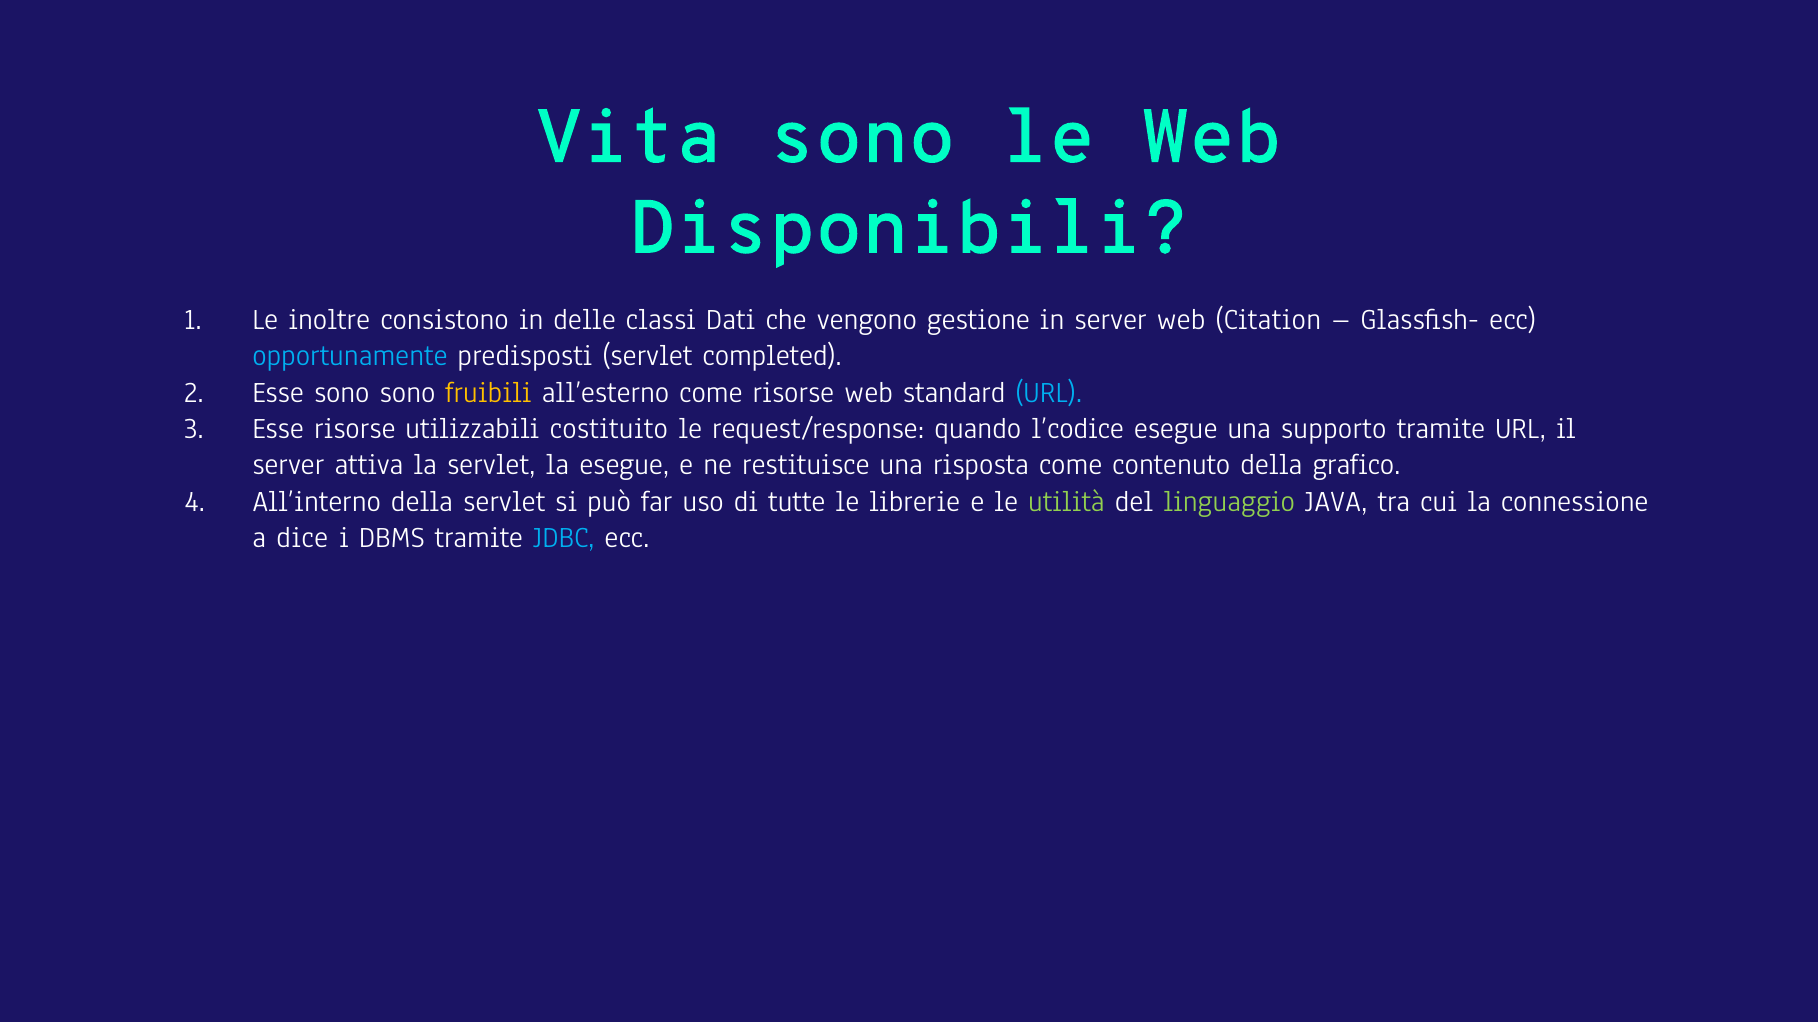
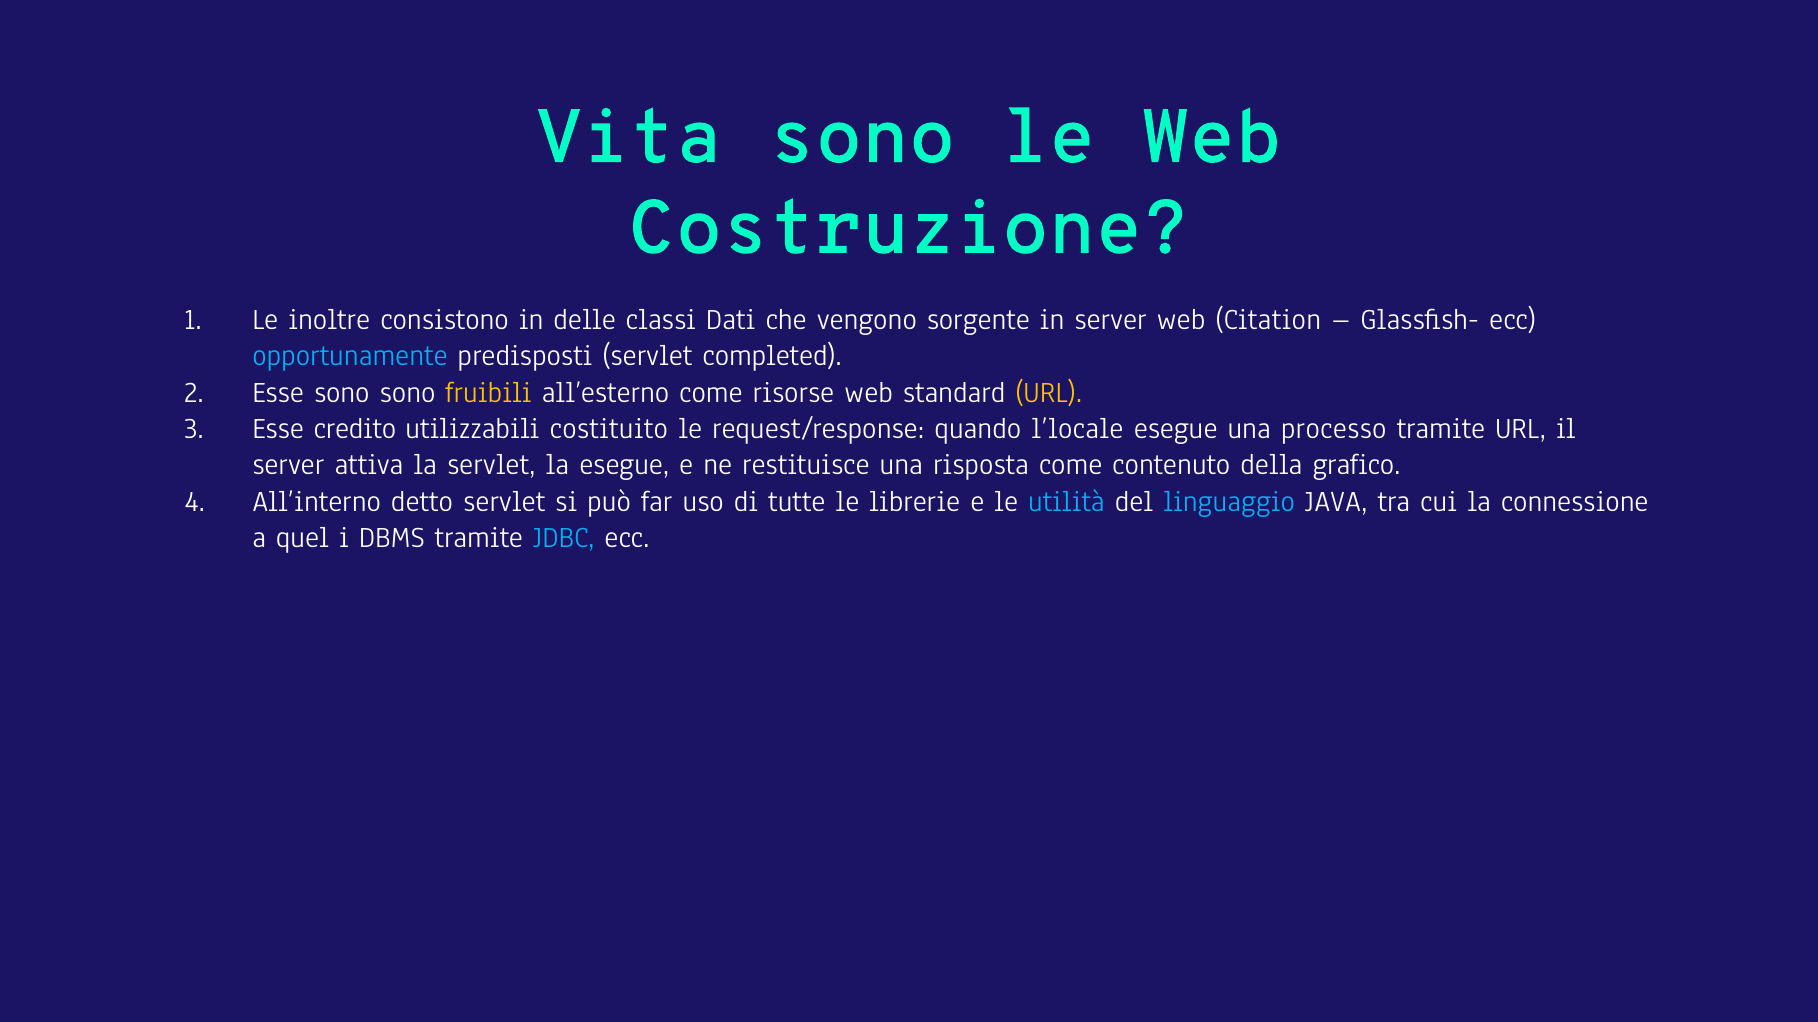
Disponibili: Disponibili -> Costruzione
gestione: gestione -> sorgente
URL at (1049, 392) colour: light blue -> yellow
Esse risorse: risorse -> credito
l’codice: l’codice -> l’locale
supporto: supporto -> processo
All’interno della: della -> detto
utilità colour: light green -> light blue
linguaggio colour: light green -> light blue
dice: dice -> quel
